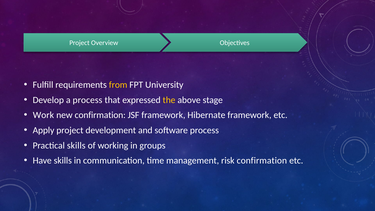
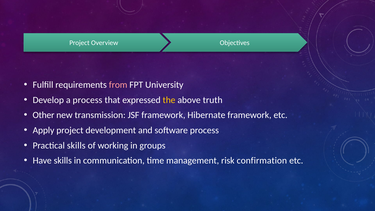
from colour: yellow -> pink
stage: stage -> truth
Work: Work -> Other
new confirmation: confirmation -> transmission
